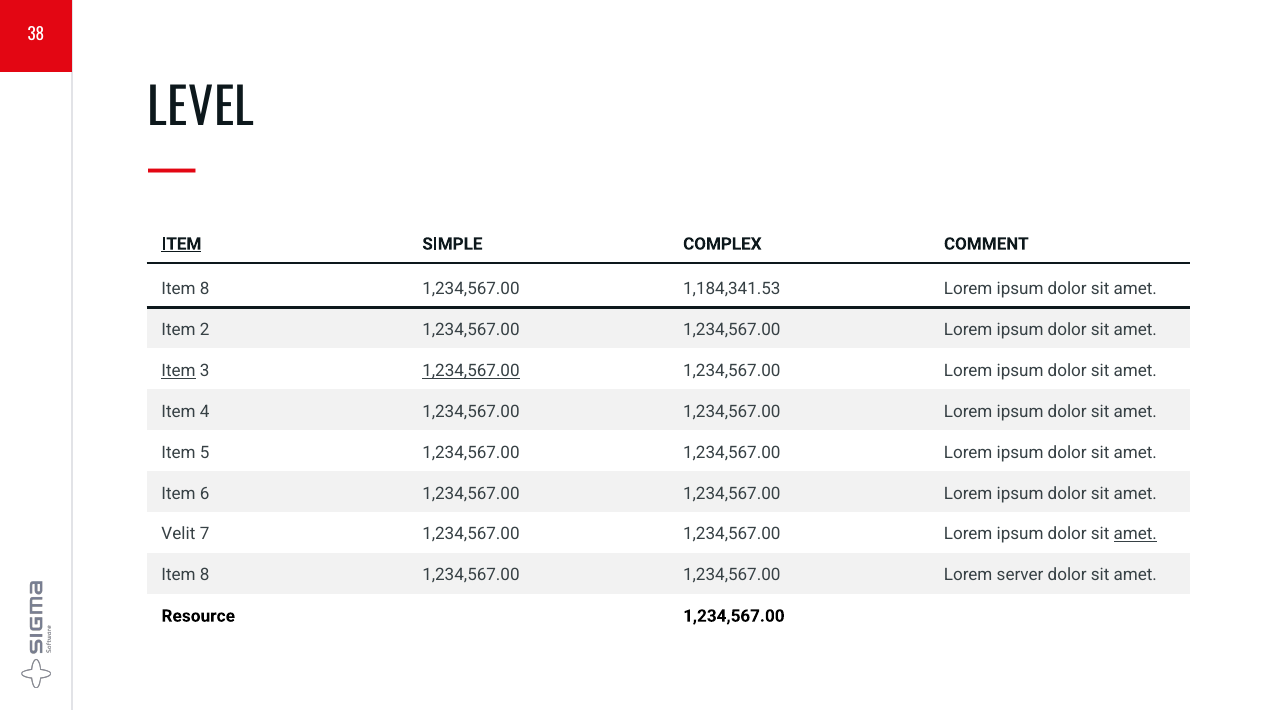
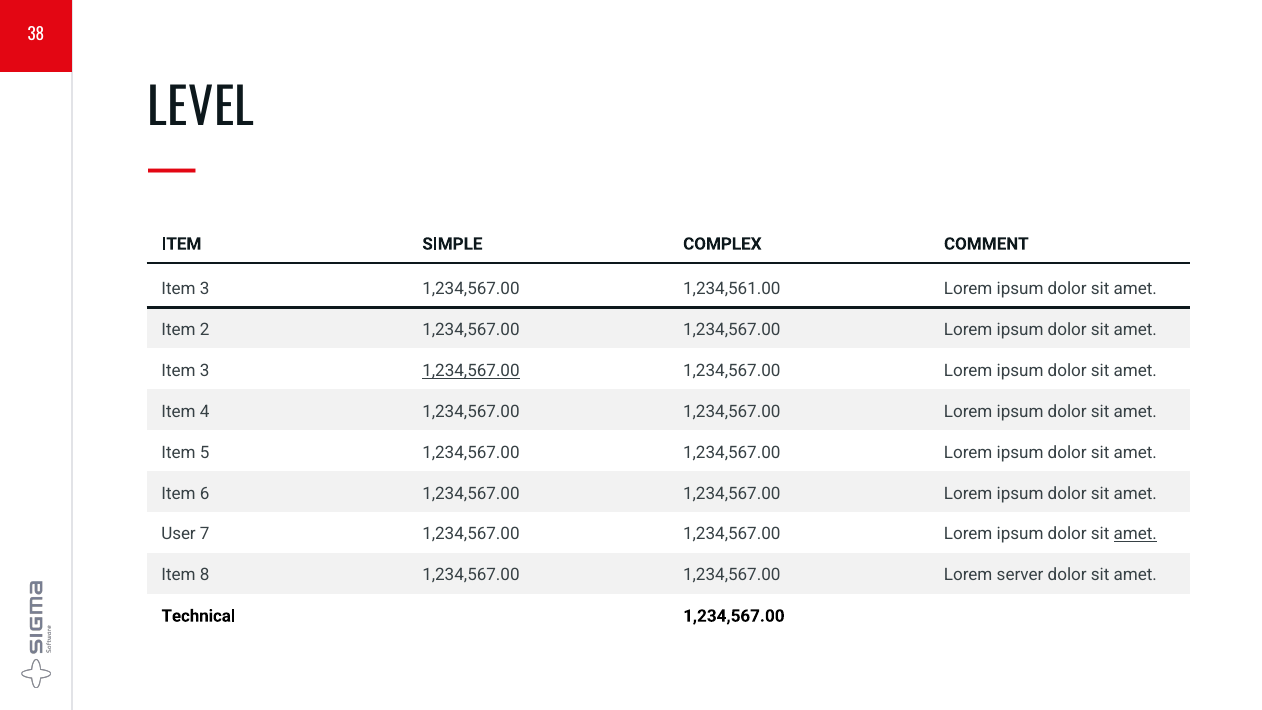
ITEM at (181, 244) underline: present -> none
8 at (205, 289): 8 -> 3
1,184,341.53: 1,184,341.53 -> 1,234,561.00
Item at (179, 371) underline: present -> none
Velit: Velit -> User
Resource: Resource -> Technical
